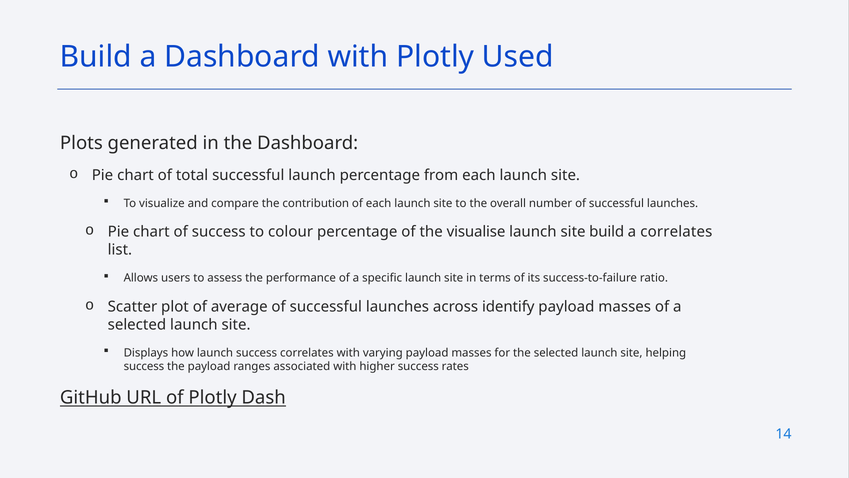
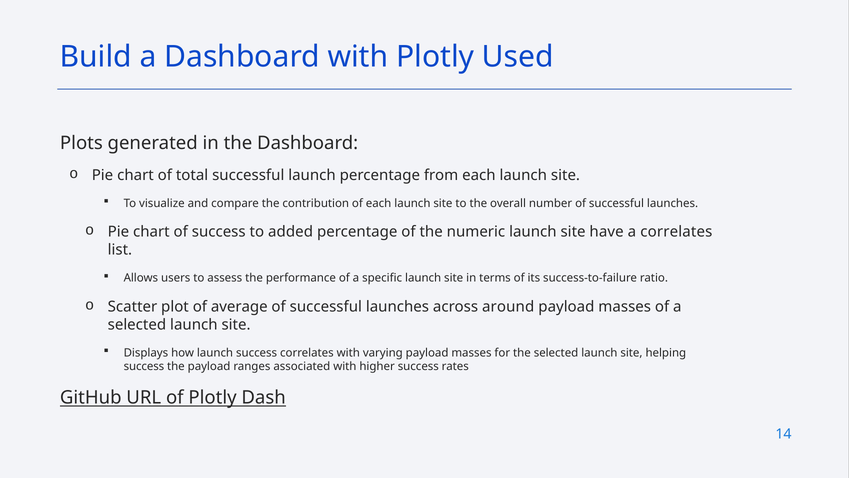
colour: colour -> added
visualise: visualise -> numeric
site build: build -> have
identify: identify -> around
